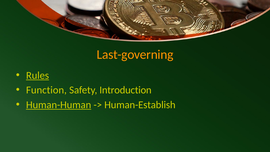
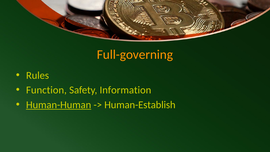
Last-governing: Last-governing -> Full-governing
Rules underline: present -> none
Introduction: Introduction -> Information
